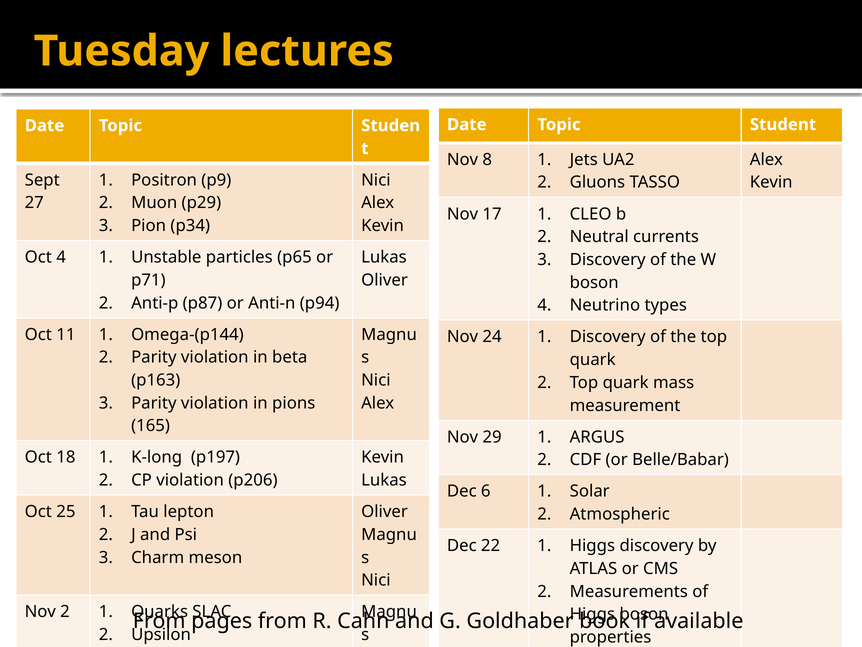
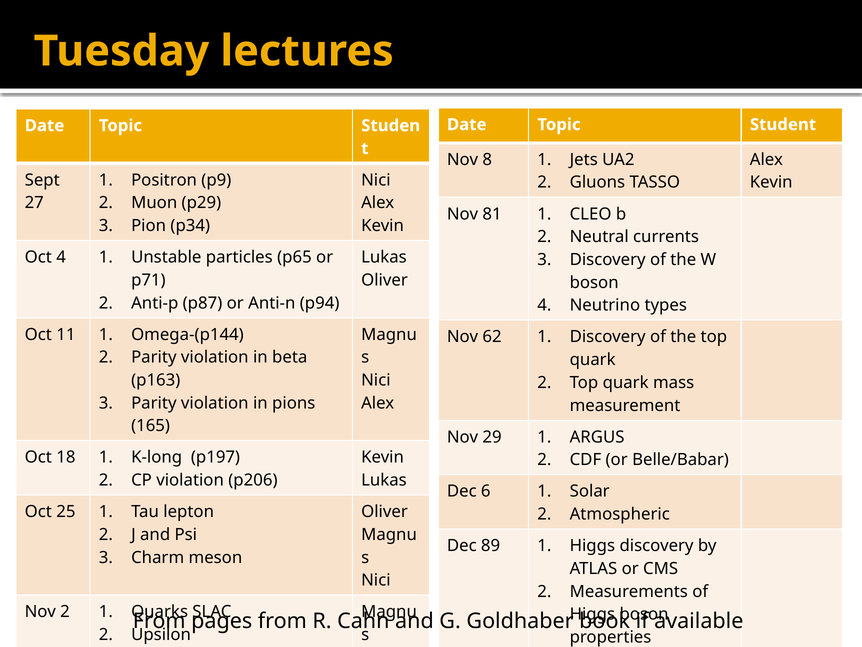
17: 17 -> 81
24: 24 -> 62
22: 22 -> 89
